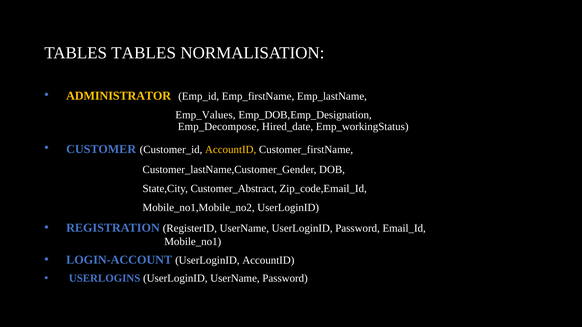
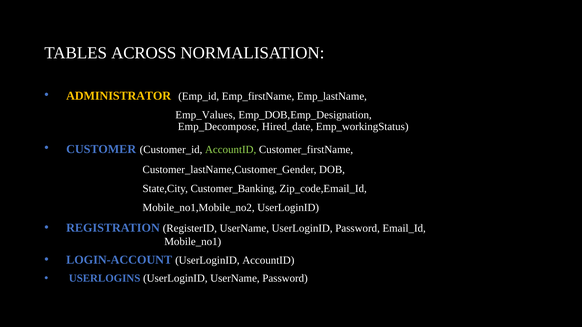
TABLES TABLES: TABLES -> ACROSS
AccountID at (231, 150) colour: yellow -> light green
Customer_Abstract: Customer_Abstract -> Customer_Banking
